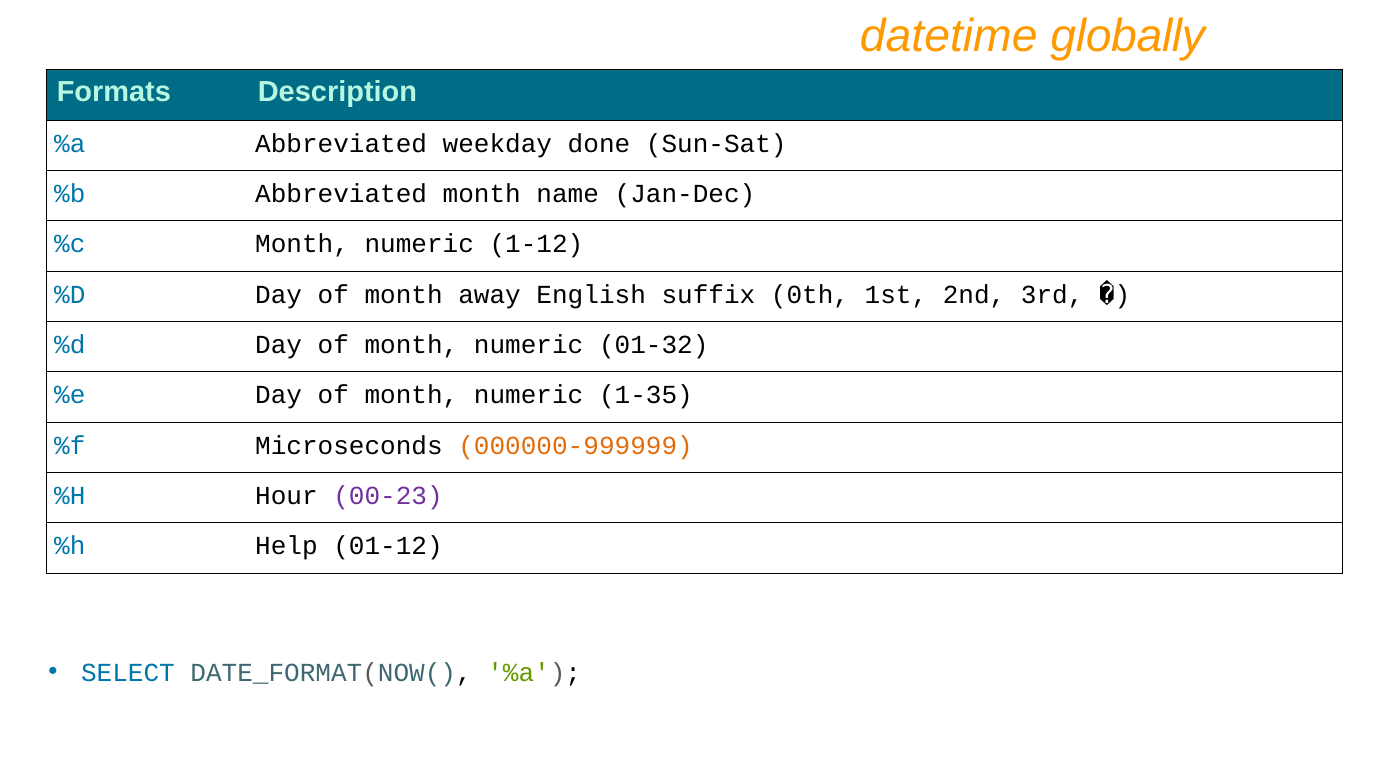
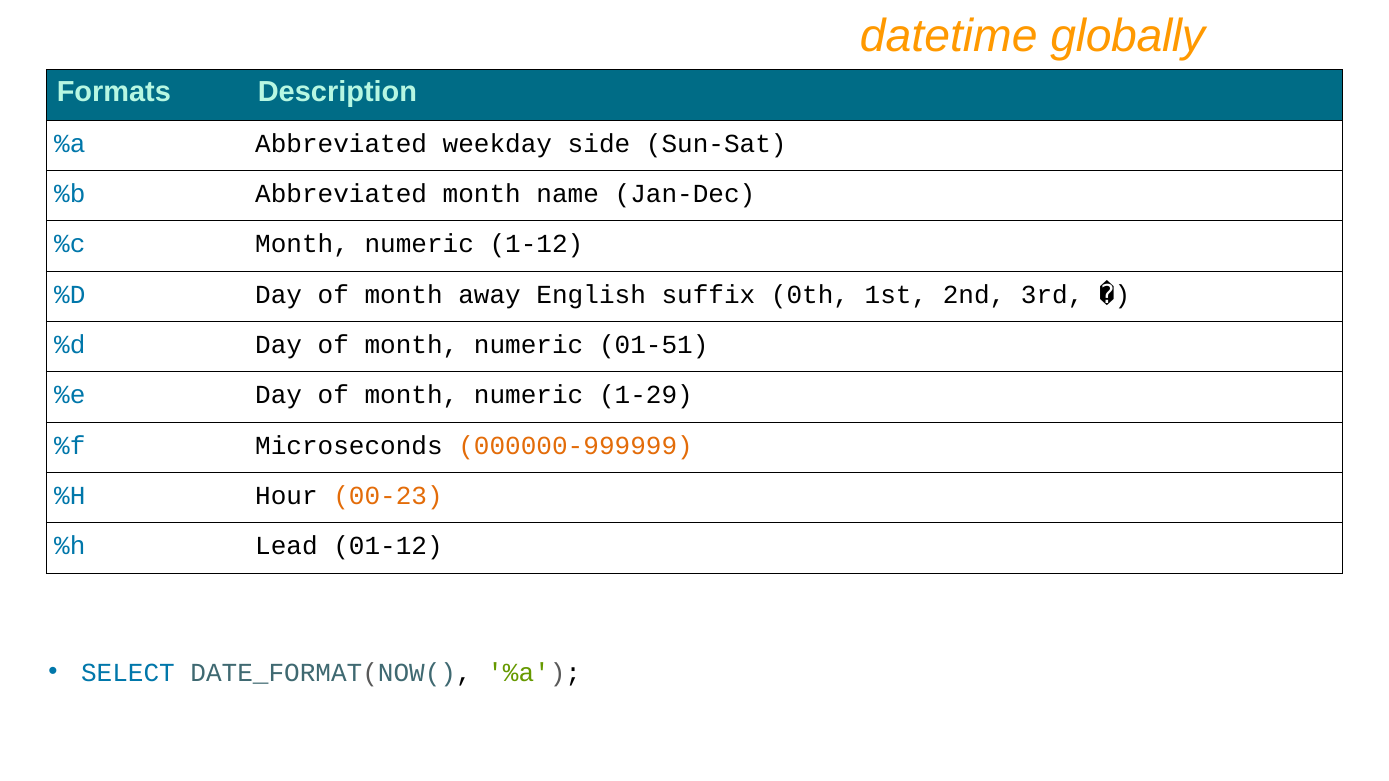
done: done -> side
01-32: 01-32 -> 01-51
1-35: 1-35 -> 1-29
00-23 colour: purple -> orange
Help: Help -> Lead
